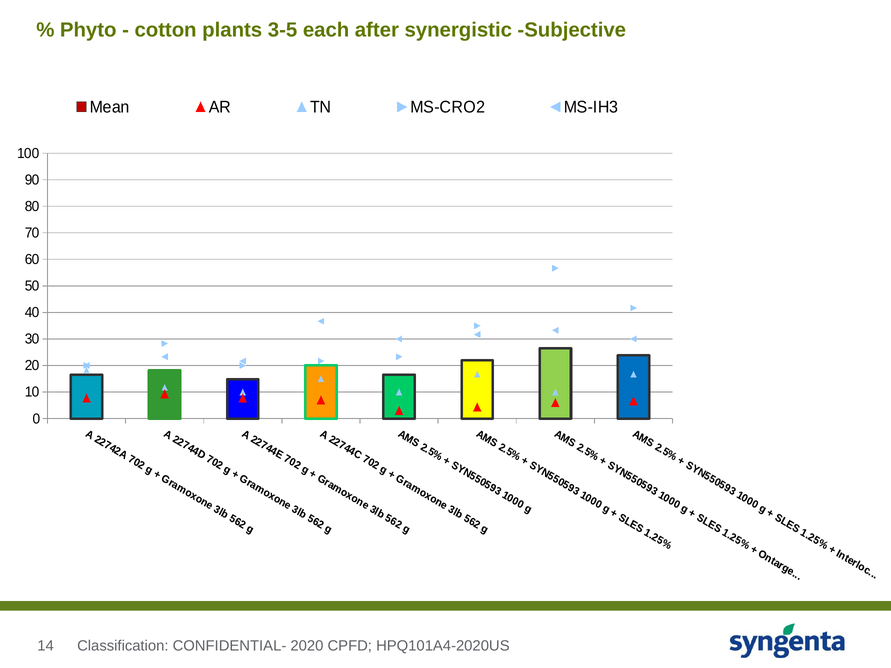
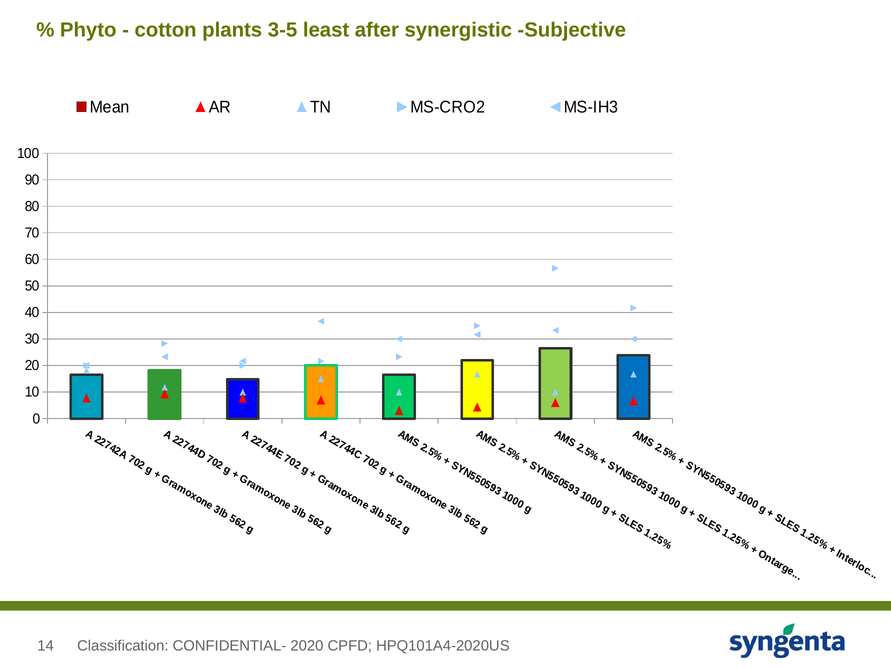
each: each -> least
